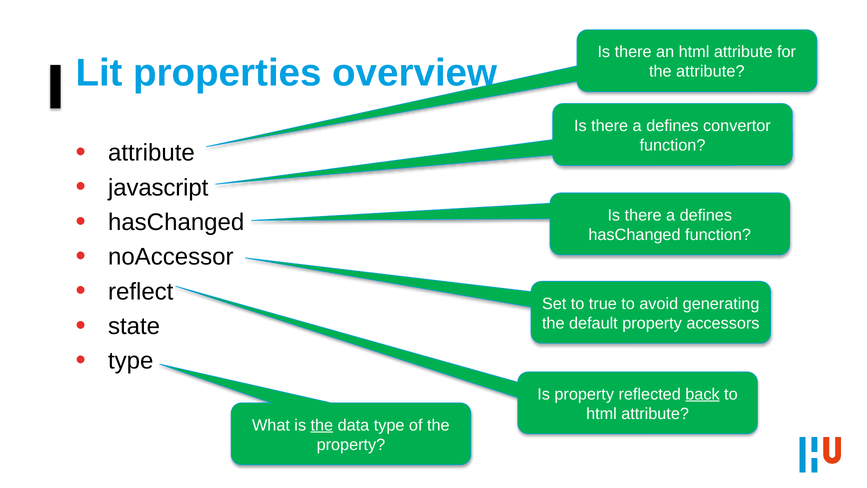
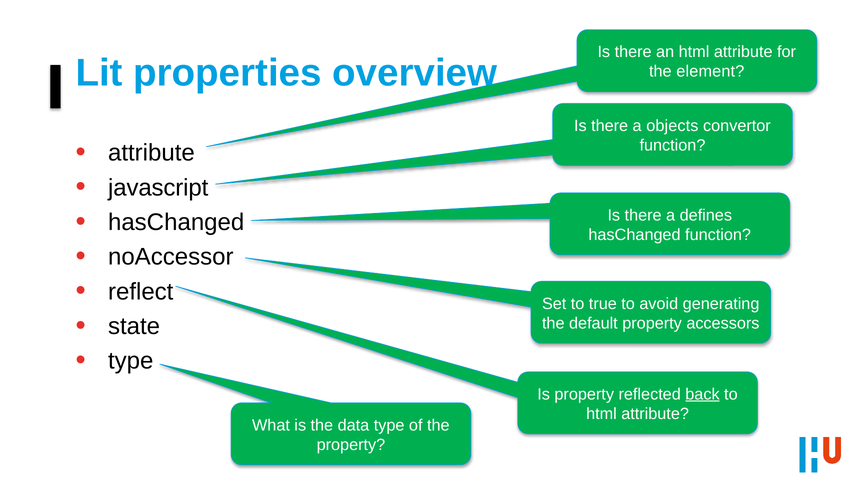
the attribute: attribute -> element
defines at (672, 126): defines -> objects
the at (322, 425) underline: present -> none
